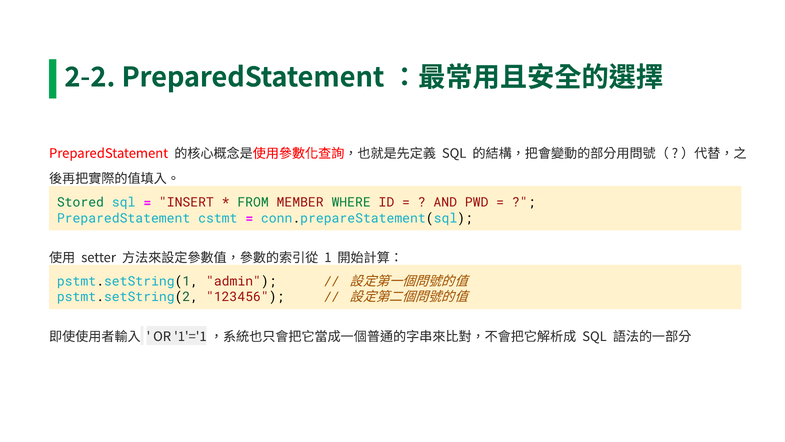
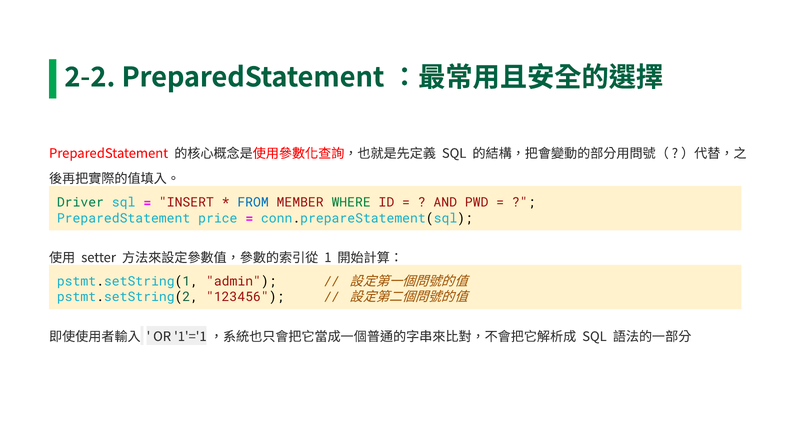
Stored: Stored -> Driver
FROM colour: green -> blue
cstmt: cstmt -> price
